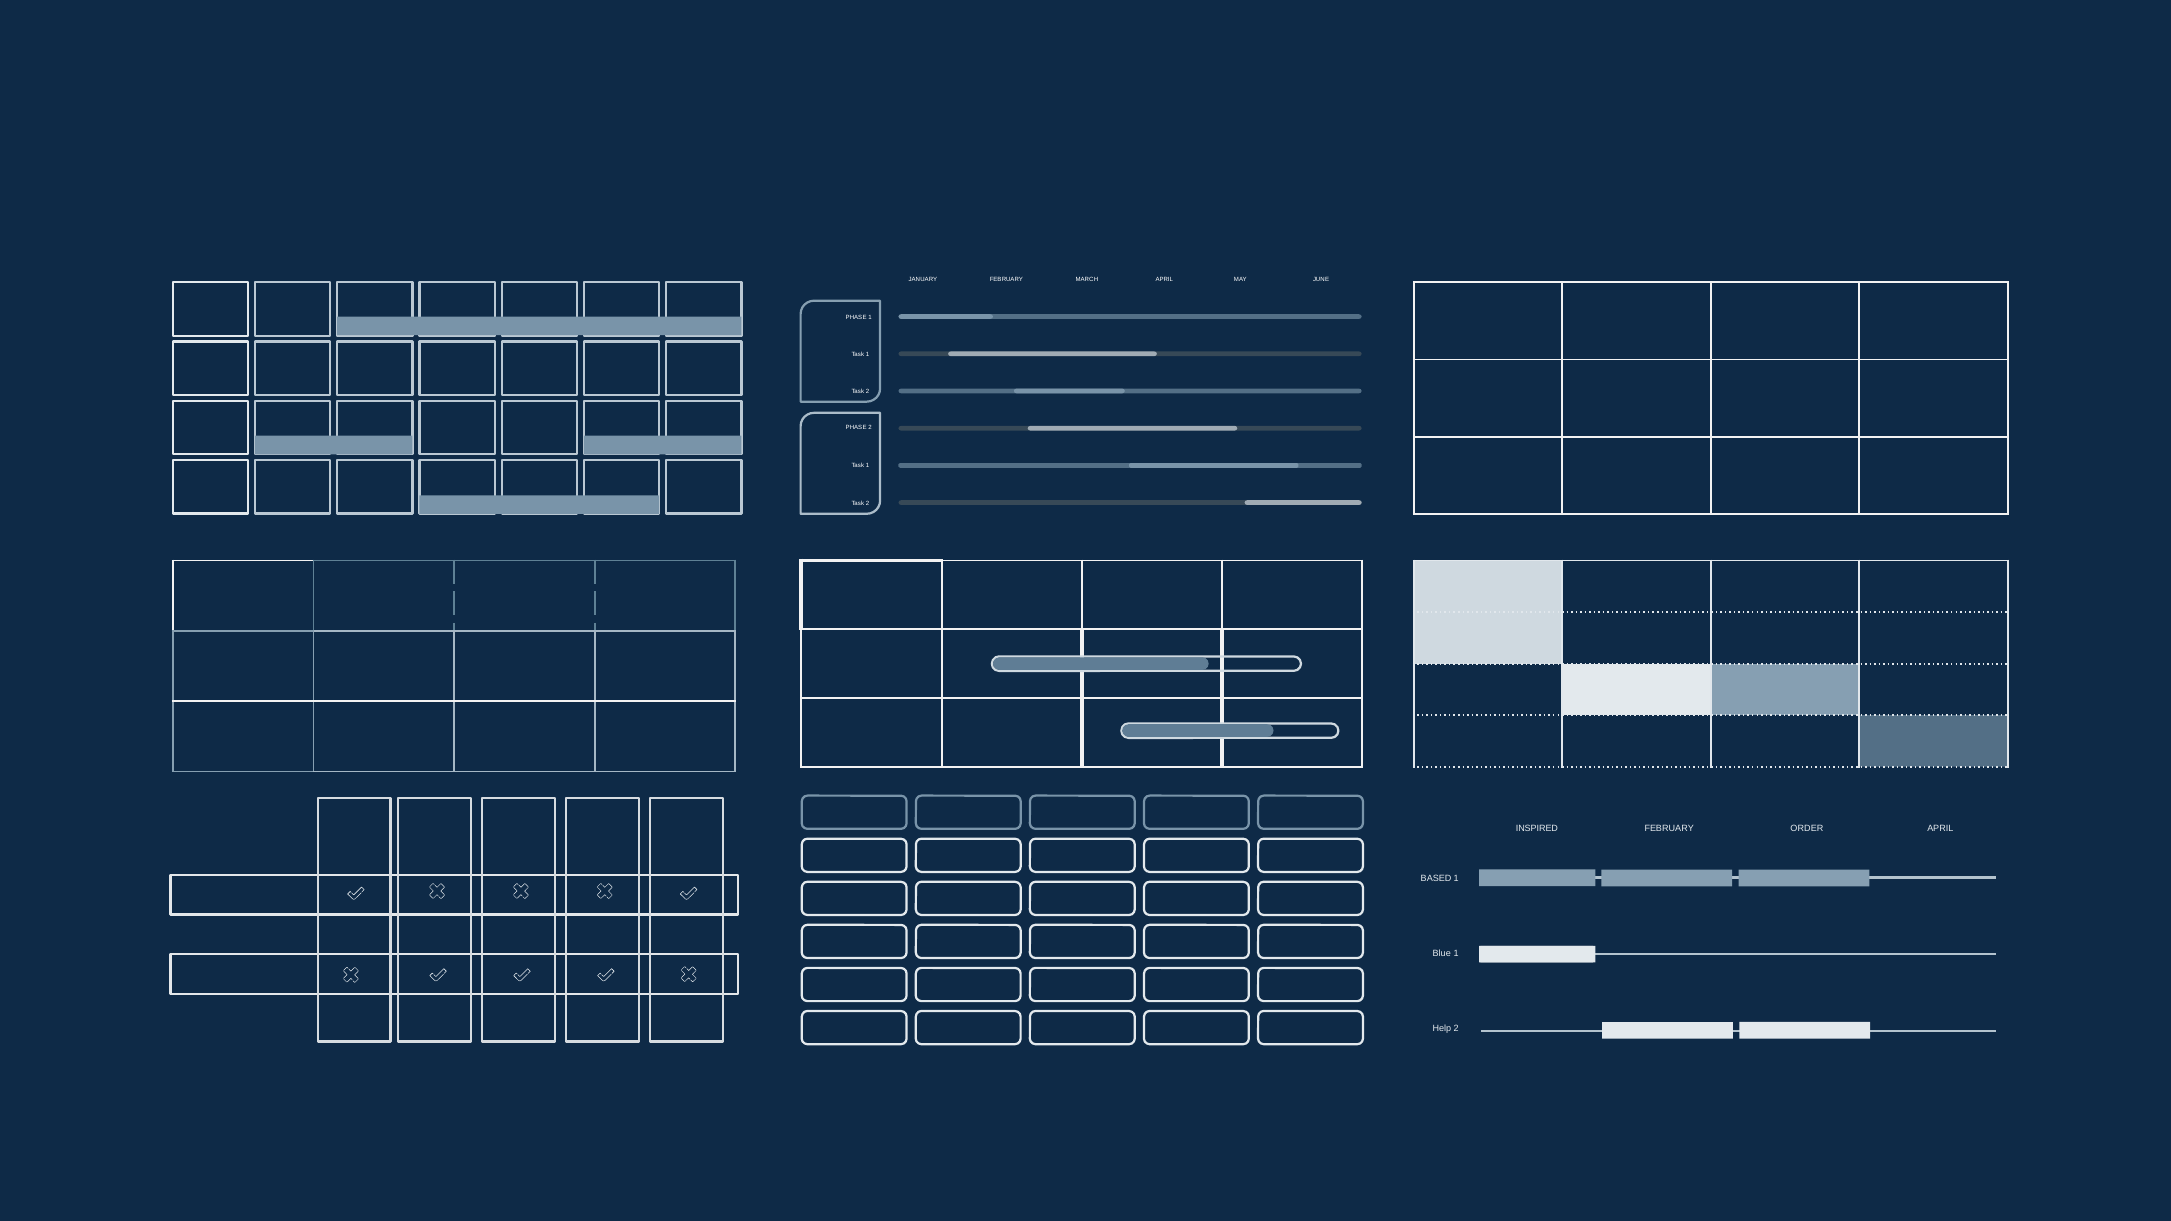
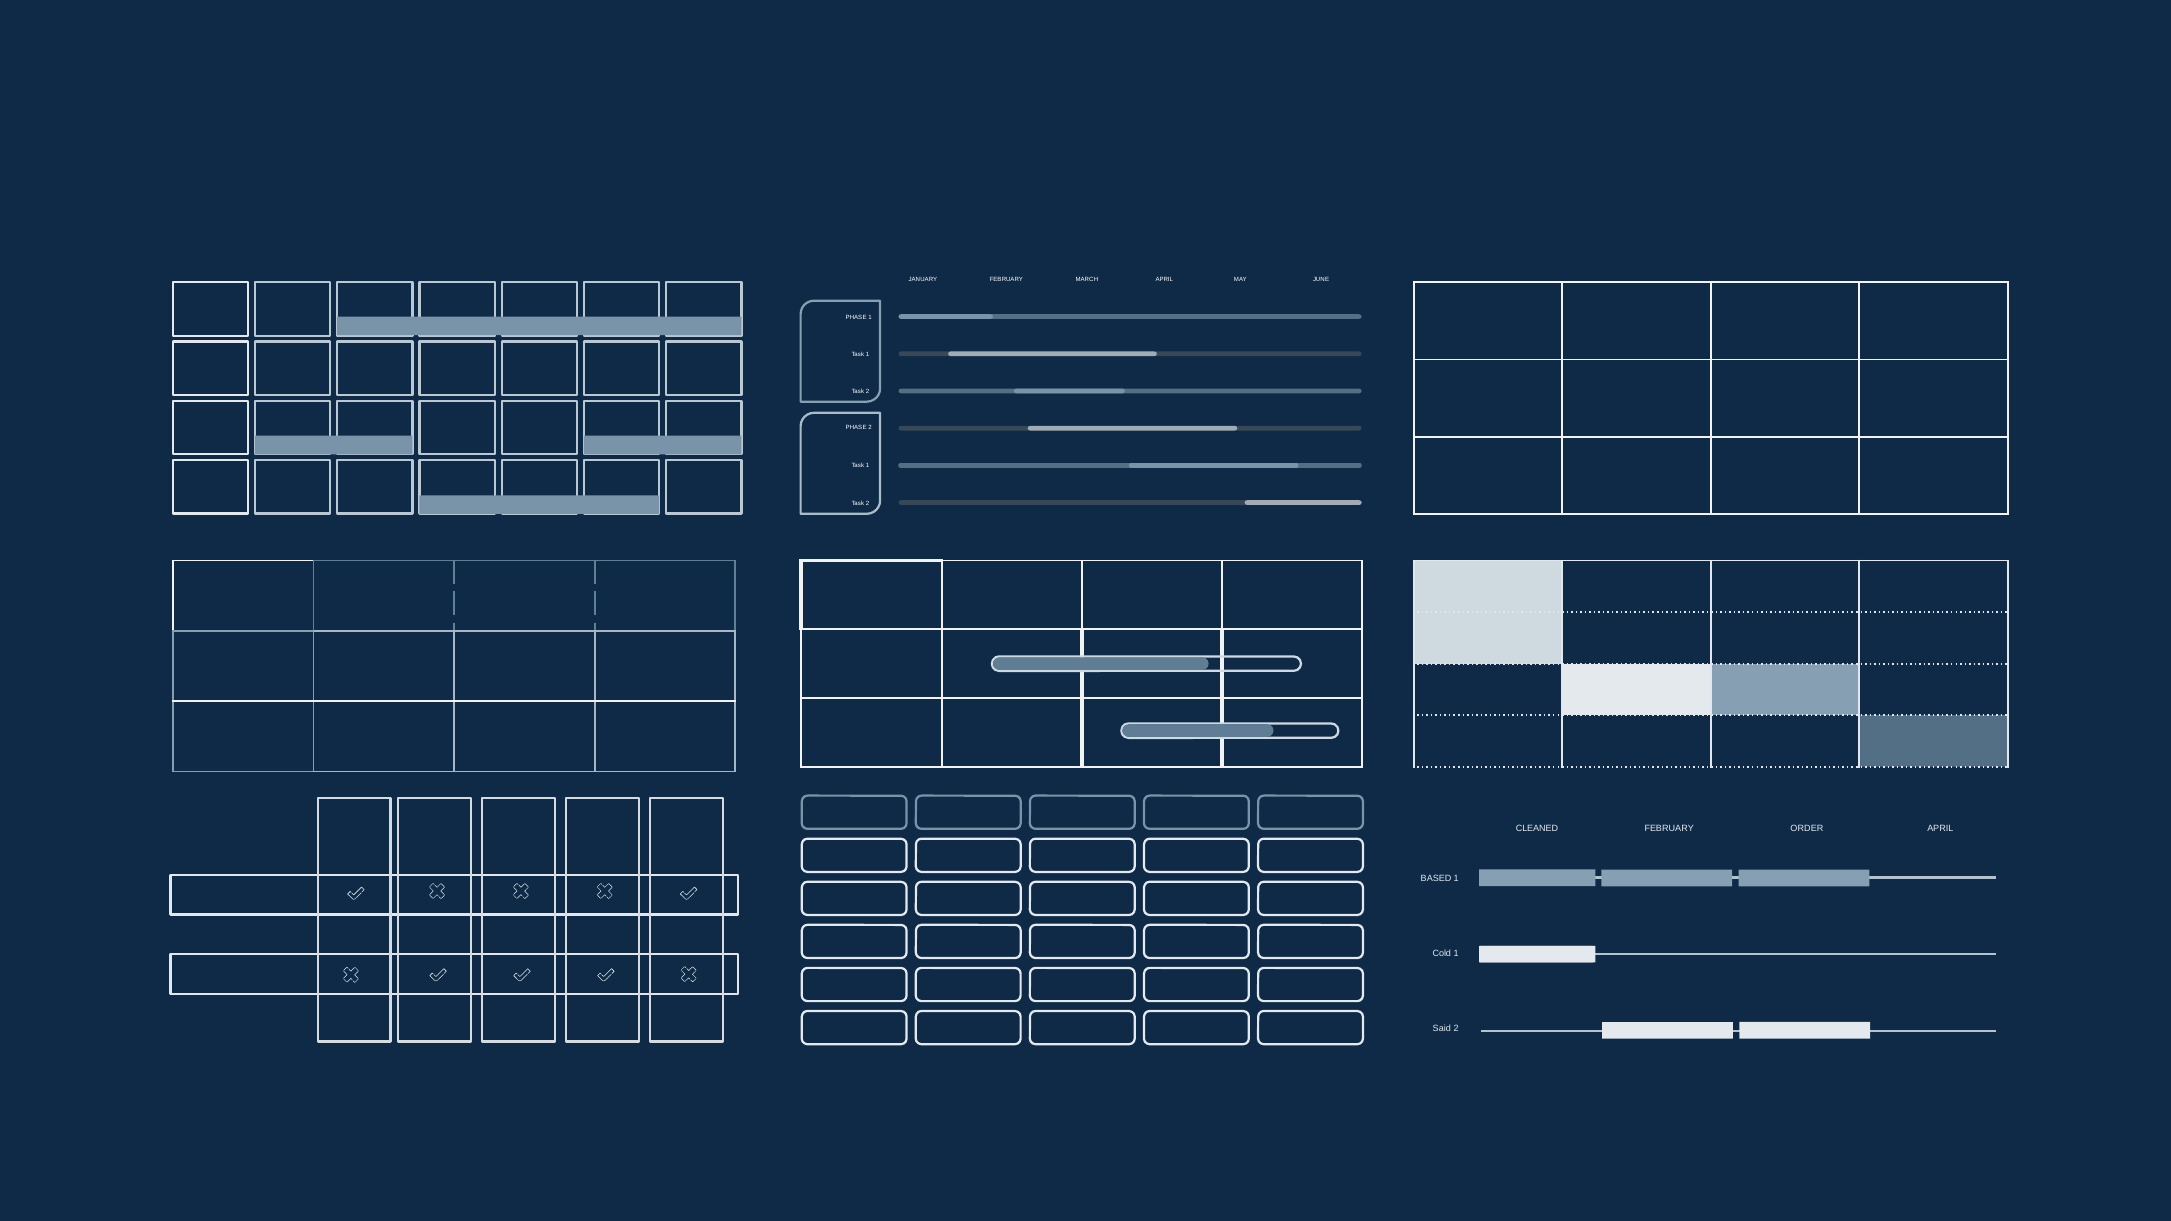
INSPIRED: INSPIRED -> CLEANED
Blue: Blue -> Cold
Help: Help -> Said
